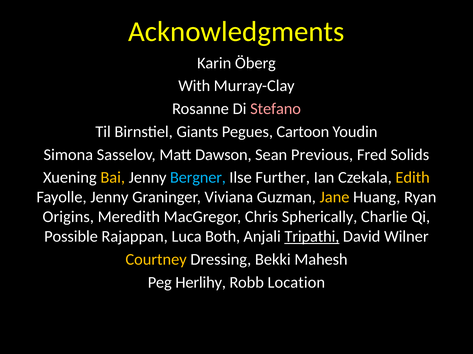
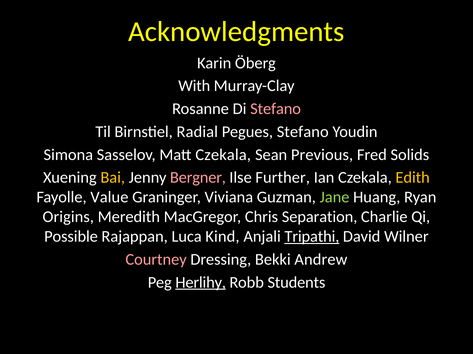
Giants: Giants -> Radial
Pegues Cartoon: Cartoon -> Stefano
Matt Dawson: Dawson -> Czekala
Bergner colour: light blue -> pink
Fayolle Jenny: Jenny -> Value
Jane colour: yellow -> light green
Spherically: Spherically -> Separation
Both: Both -> Kind
Courtney colour: yellow -> pink
Mahesh: Mahesh -> Andrew
Herlihy underline: none -> present
Location: Location -> Students
